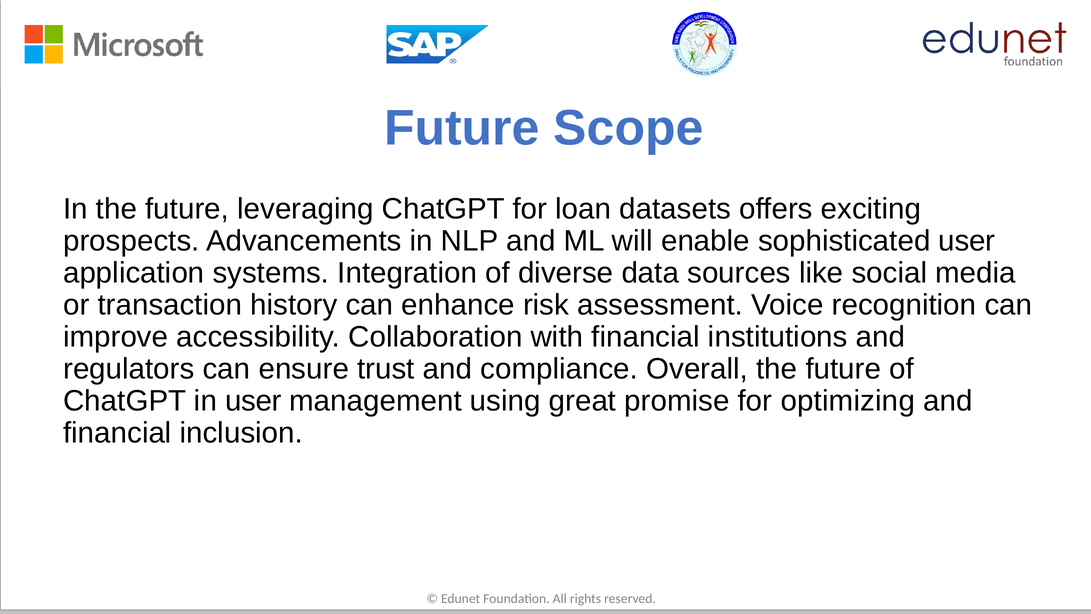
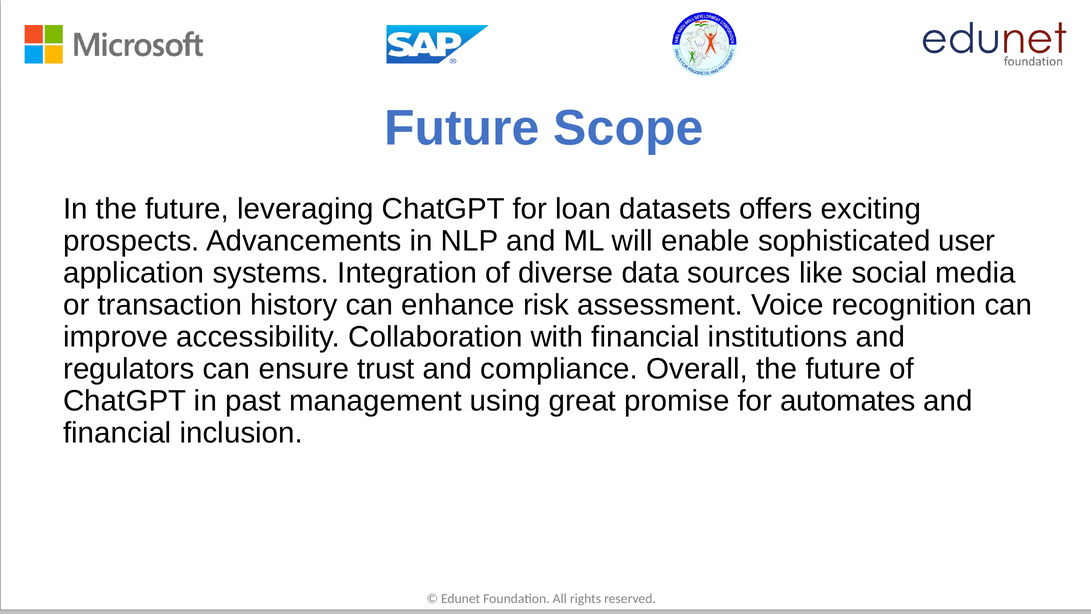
in user: user -> past
optimizing: optimizing -> automates
